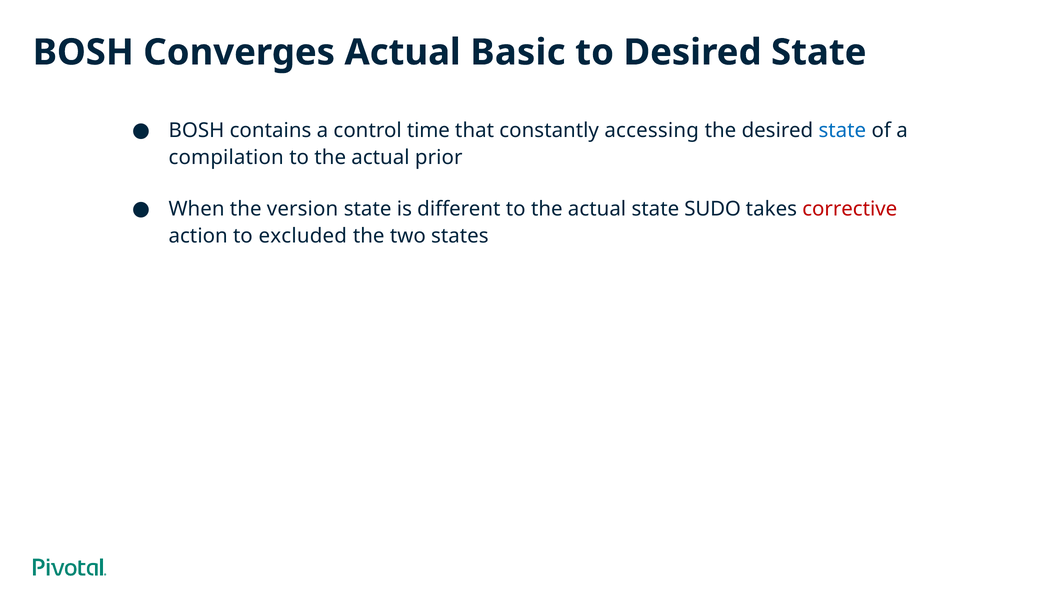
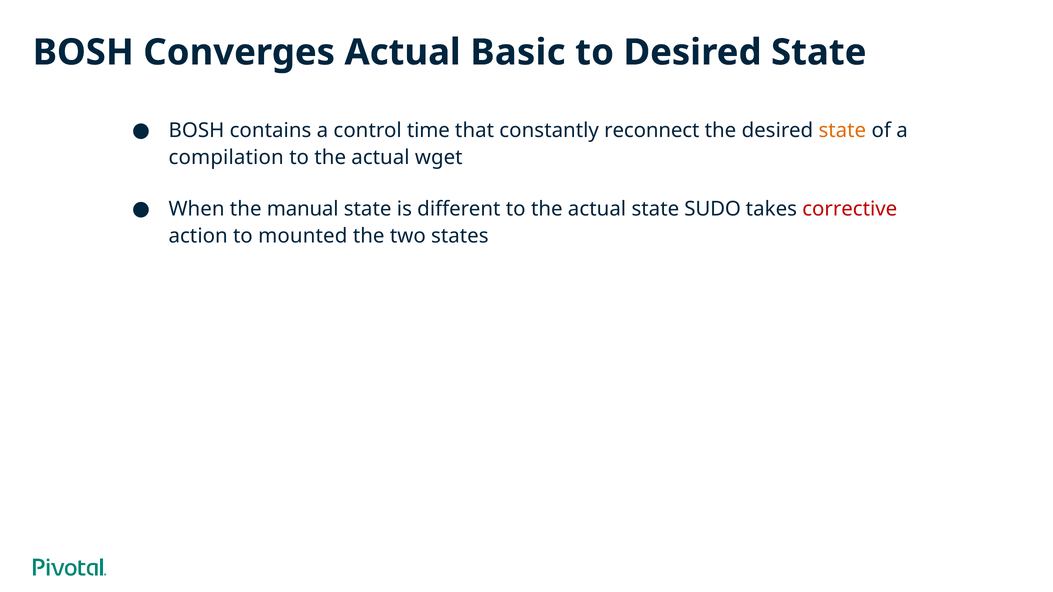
accessing: accessing -> reconnect
state at (842, 130) colour: blue -> orange
prior: prior -> wget
version: version -> manual
excluded: excluded -> mounted
